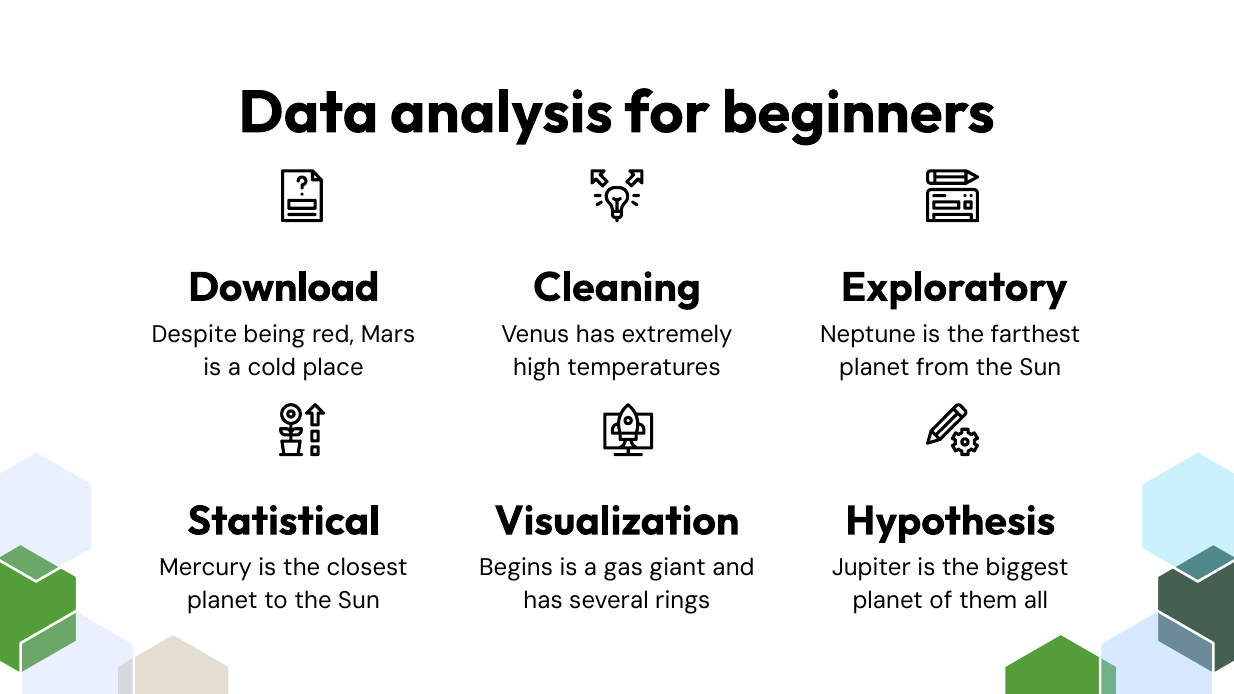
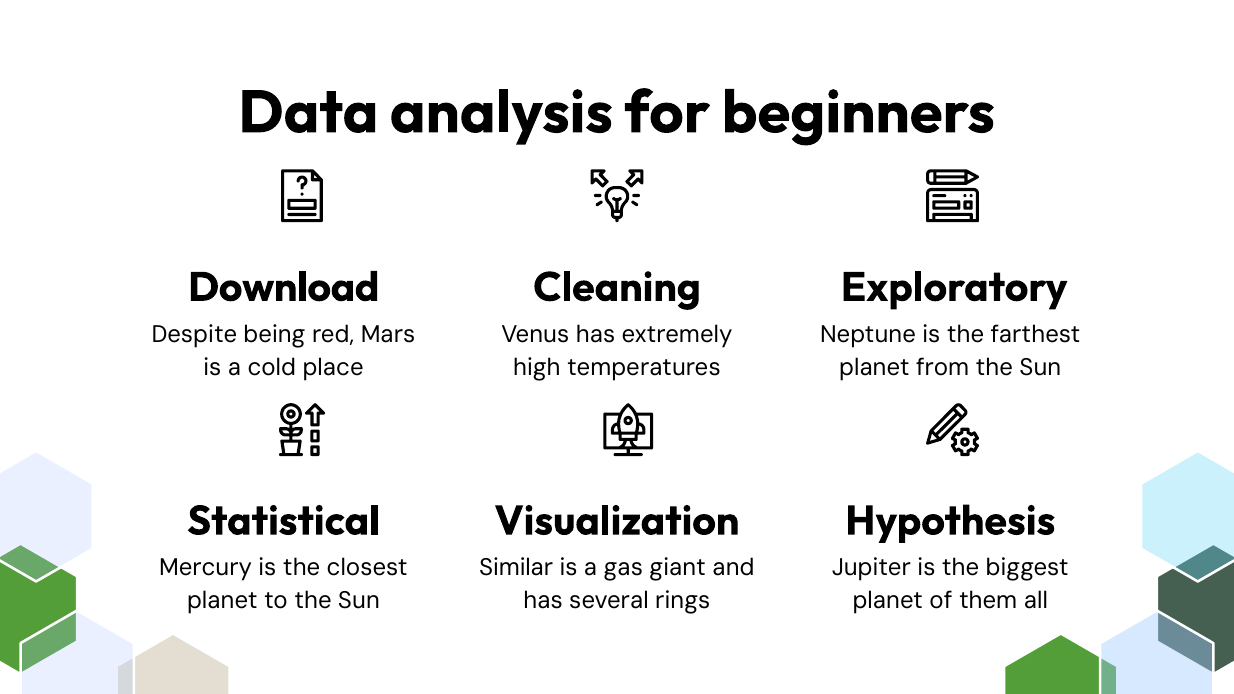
Begins: Begins -> Similar
